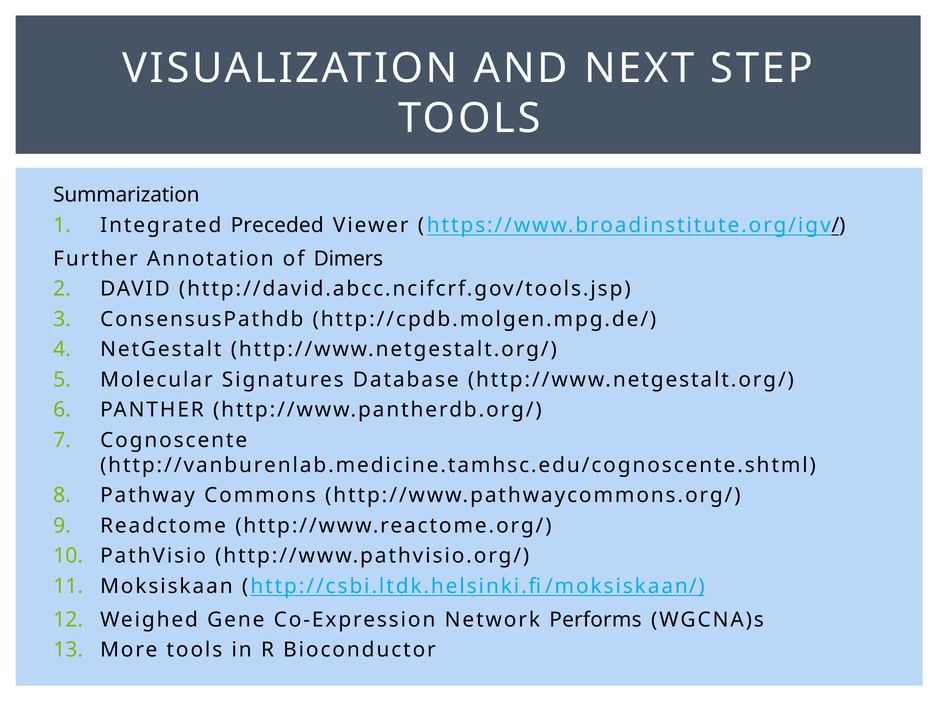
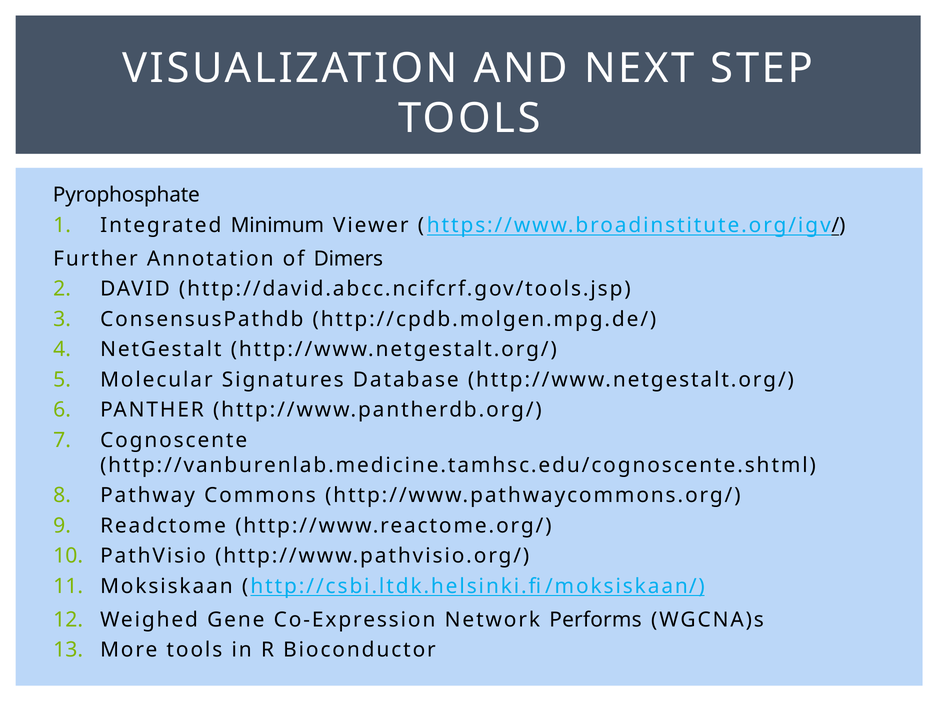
Summarization: Summarization -> Pyrophosphate
Preceded: Preceded -> Minimum
